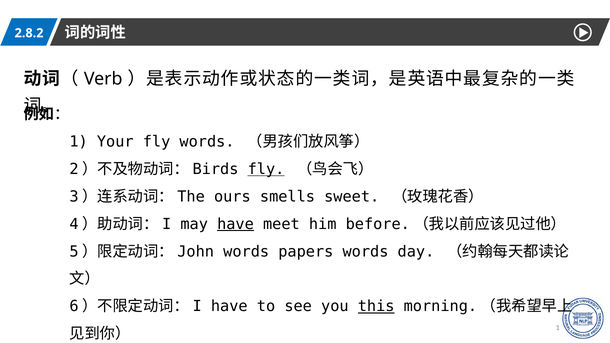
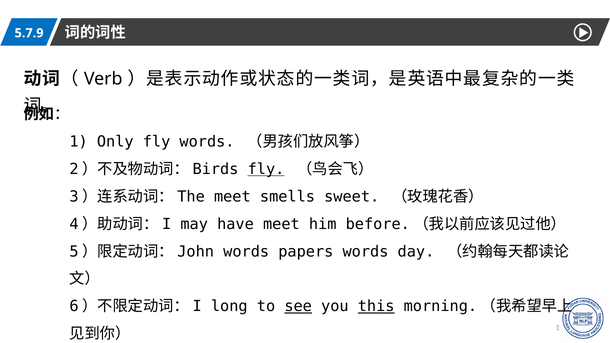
2.8.2: 2.8.2 -> 5.7.9
Your: Your -> Only
ours at (232, 197): ours -> meet
have at (235, 224) underline: present -> none
have at (229, 306): have -> long
see underline: none -> present
